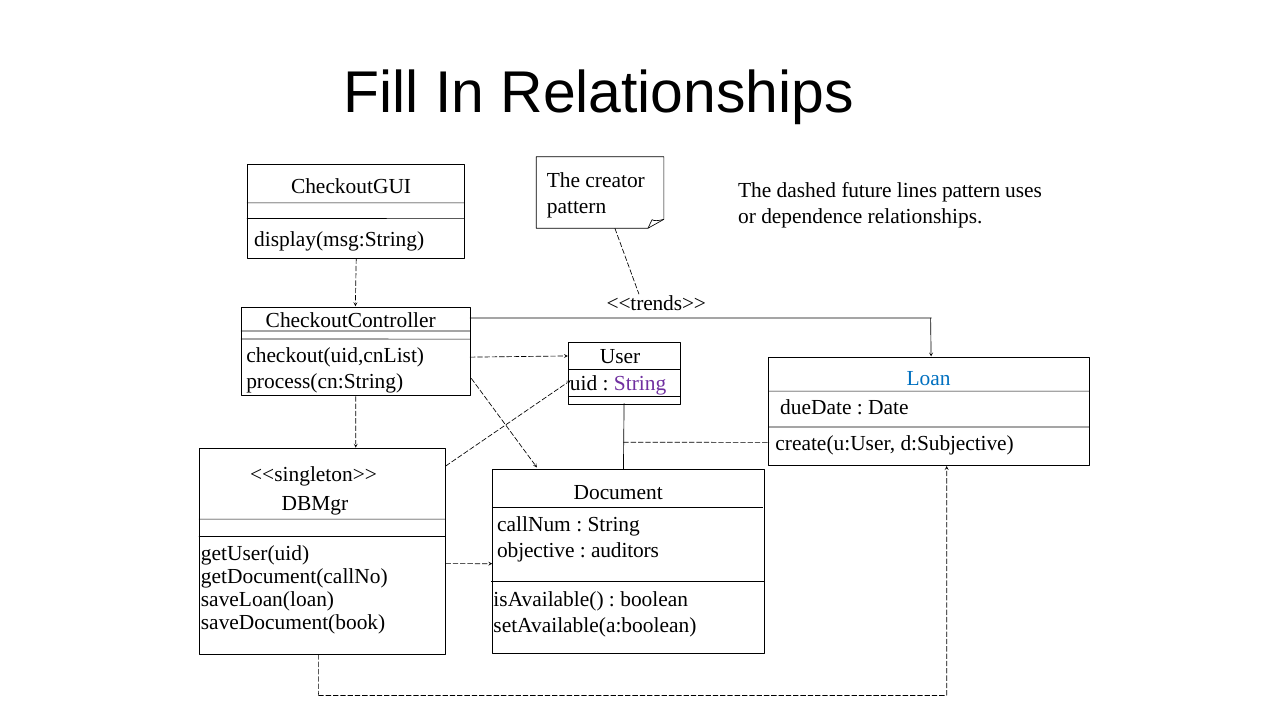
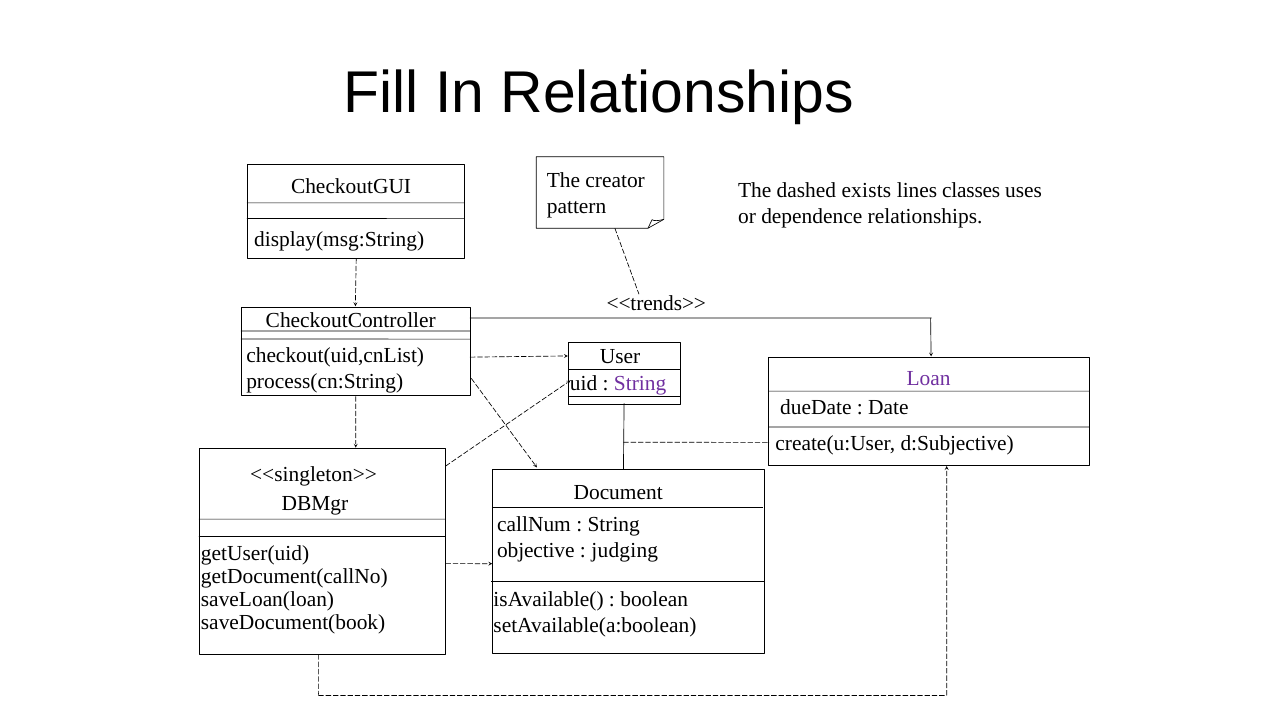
future: future -> exists
lines pattern: pattern -> classes
Loan colour: blue -> purple
auditors: auditors -> judging
